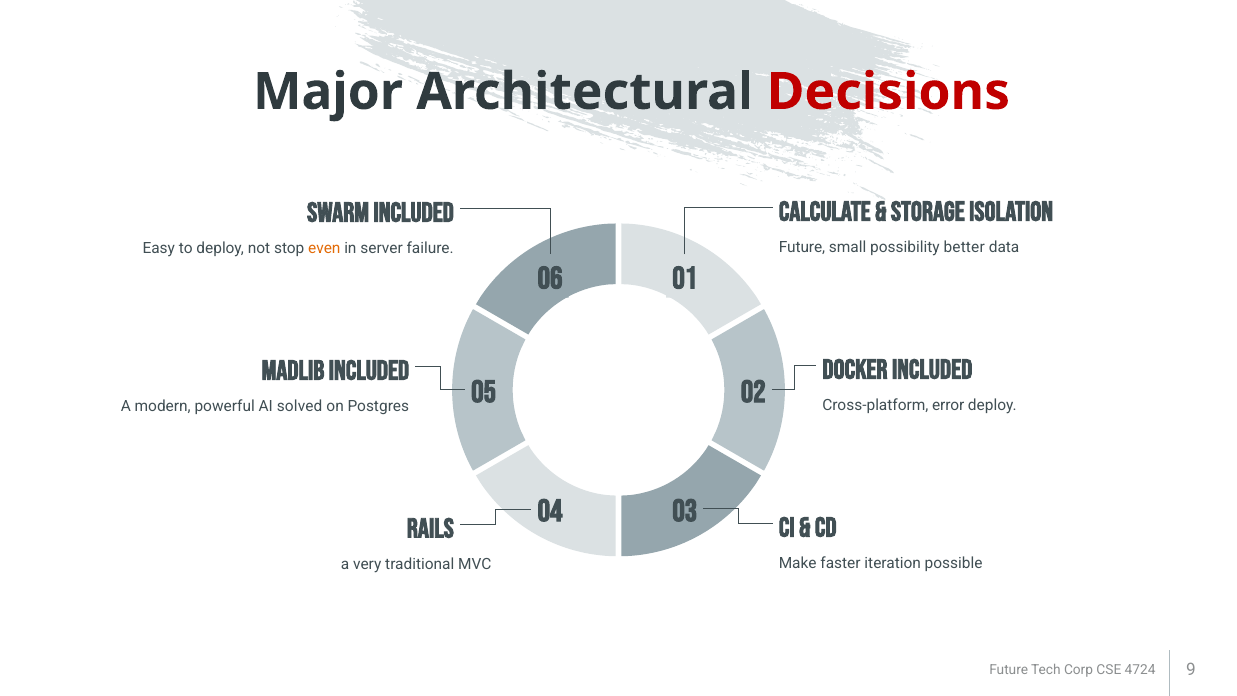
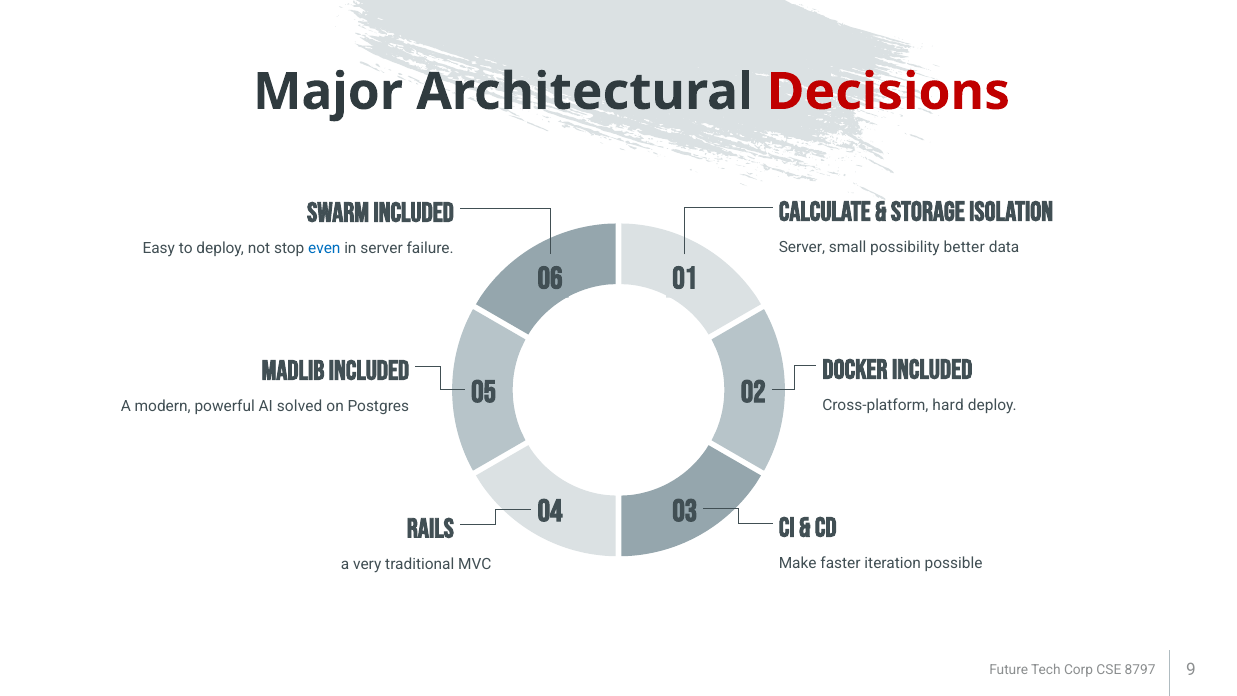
Future at (802, 247): Future -> Server
even colour: orange -> blue
error: error -> hard
4724: 4724 -> 8797
